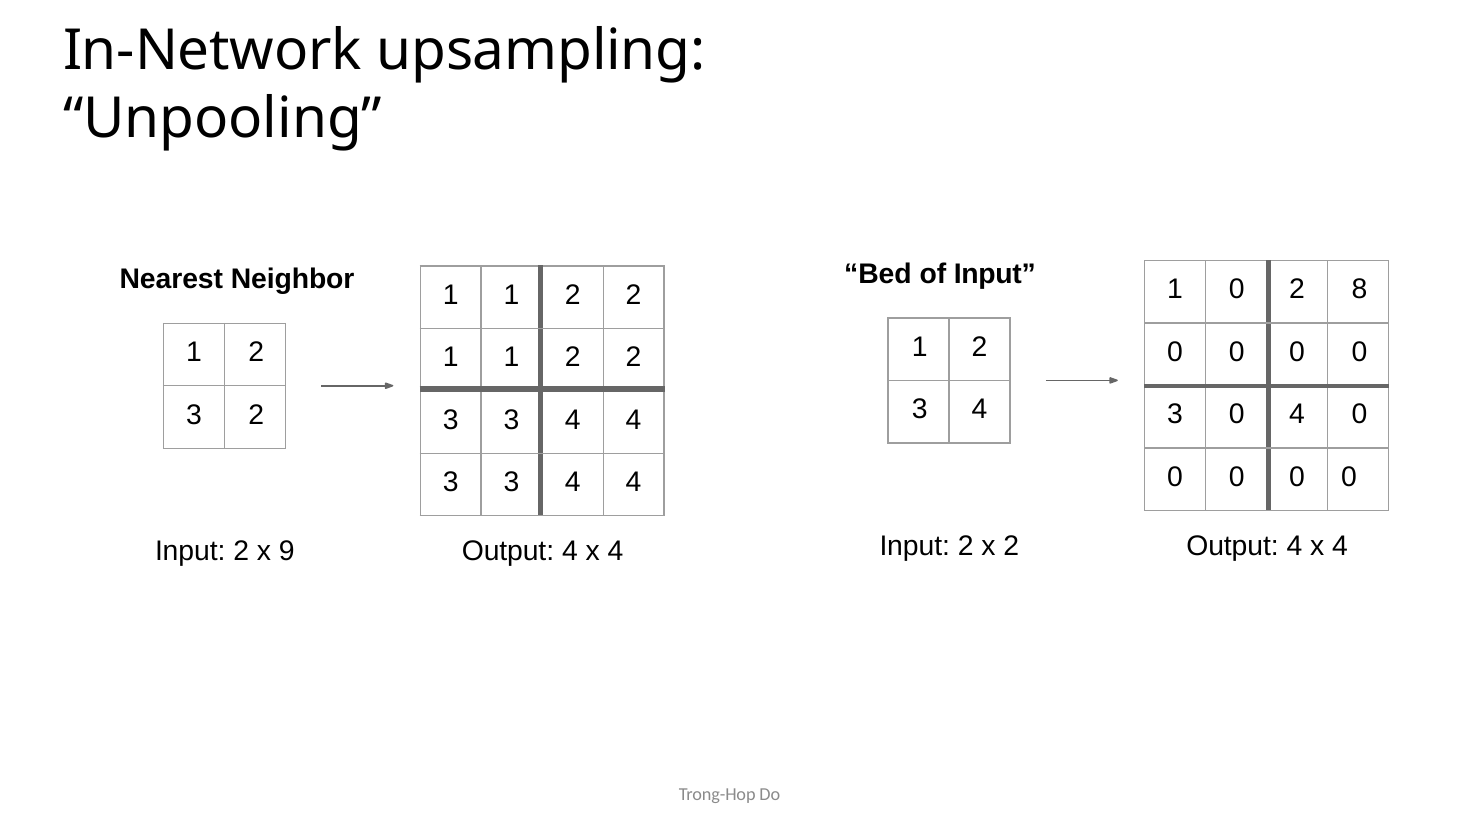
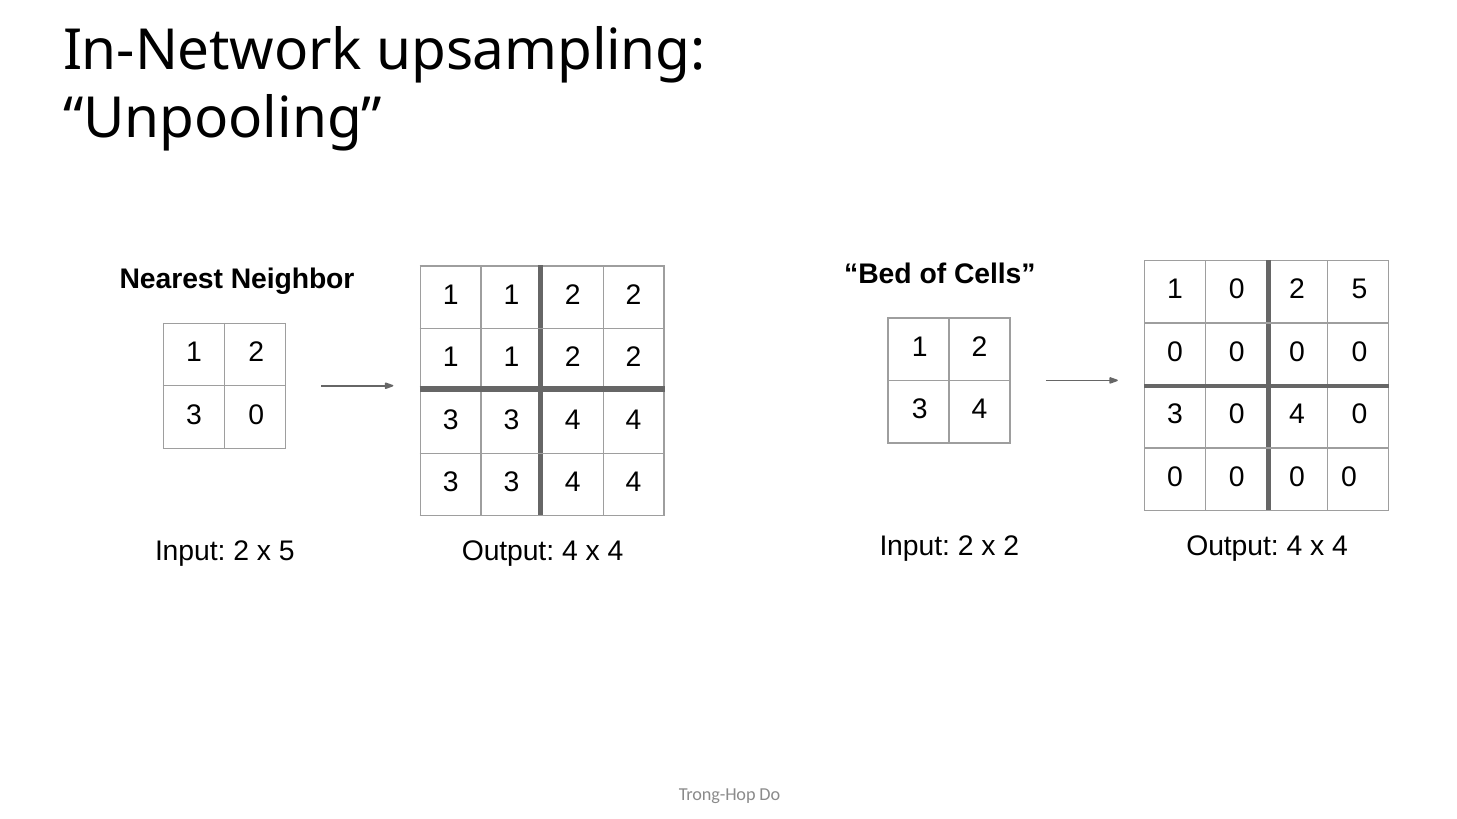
of Input: Input -> Cells
2 8: 8 -> 5
2 at (256, 415): 2 -> 0
x 9: 9 -> 5
